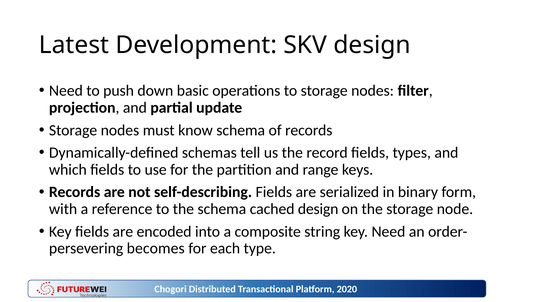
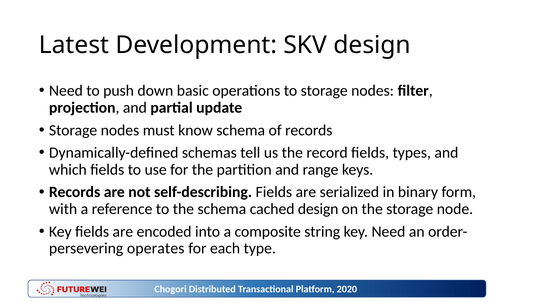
becomes: becomes -> operates
